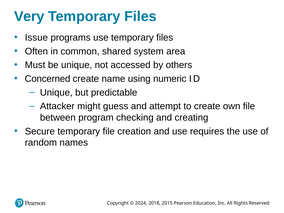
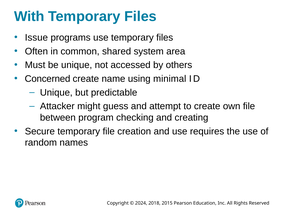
Very: Very -> With
numeric: numeric -> minimal
